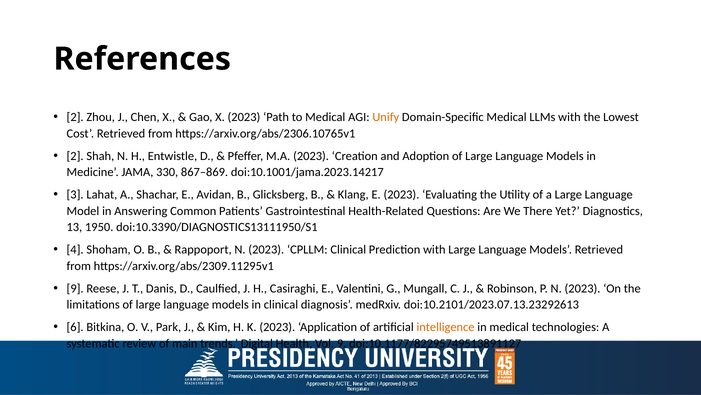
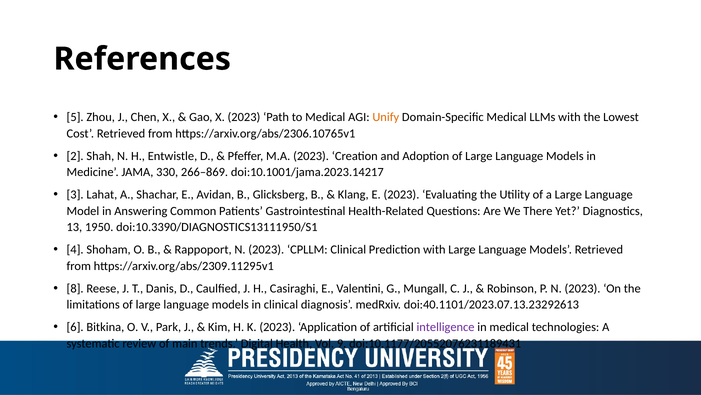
2 at (75, 117): 2 -> 5
867–869: 867–869 -> 266–869
9 at (75, 288): 9 -> 8
doi:10.2101/2023.07.13.23292613: doi:10.2101/2023.07.13.23292613 -> doi:40.1101/2023.07.13.23292613
intelligence colour: orange -> purple
doi:10.1177/82295749513891127: doi:10.1177/82295749513891127 -> doi:10.1177/20552076231189431
